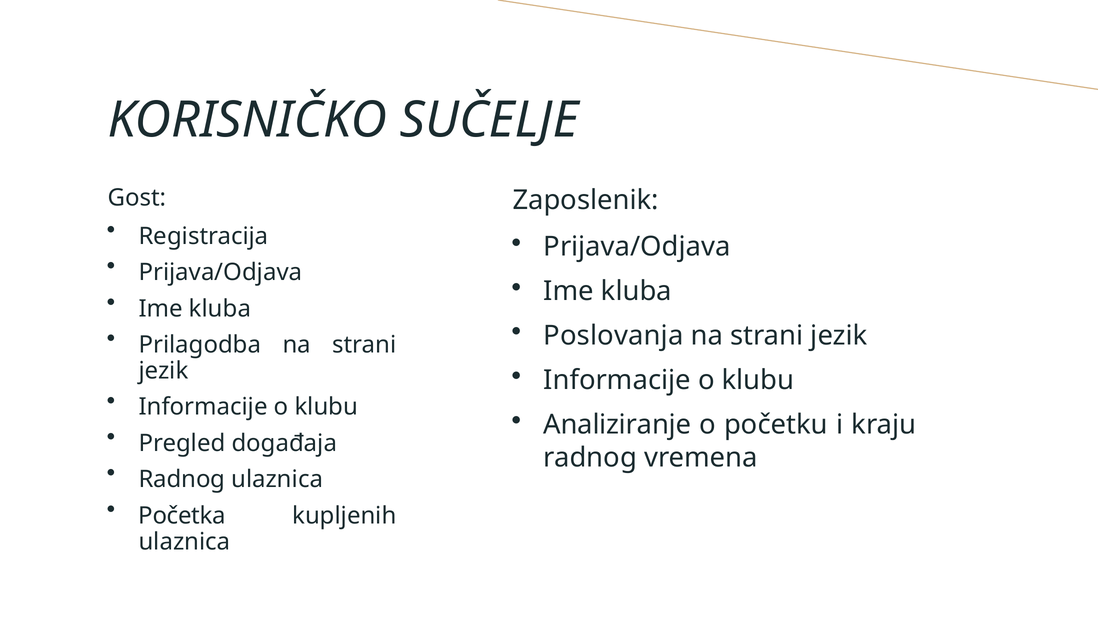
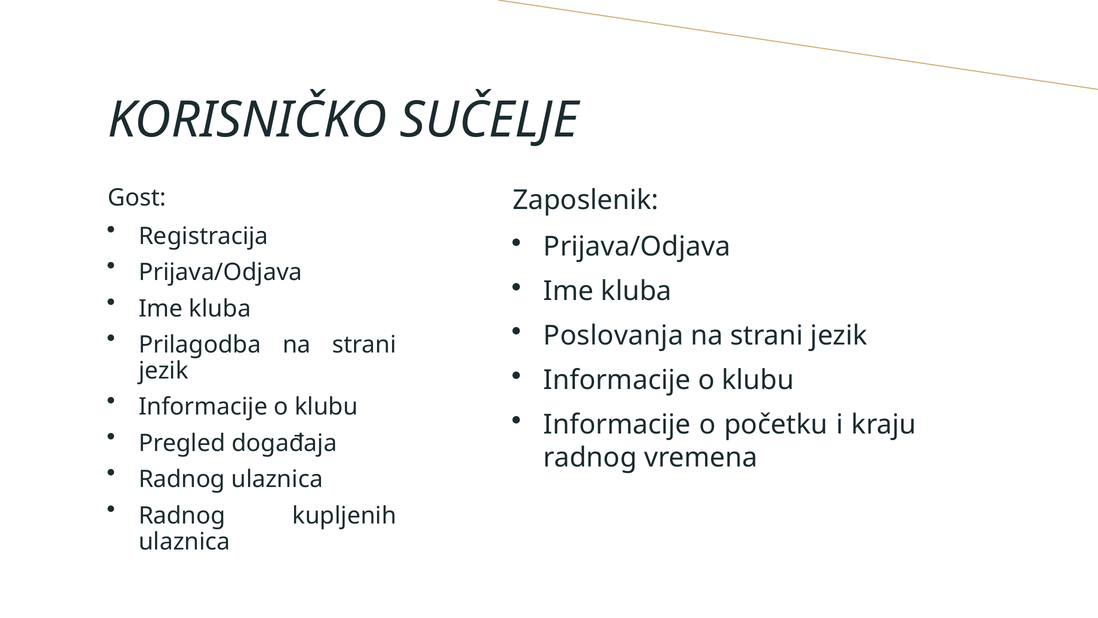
Analiziranje at (617, 424): Analiziranje -> Informacije
Početka at (182, 515): Početka -> Radnog
